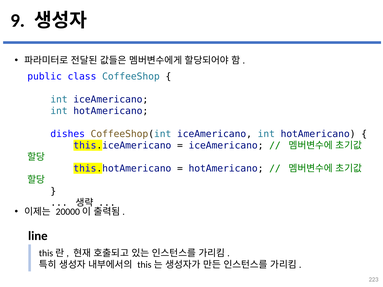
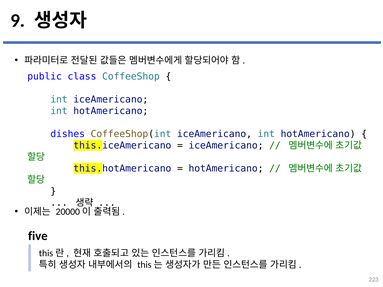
line: line -> five
